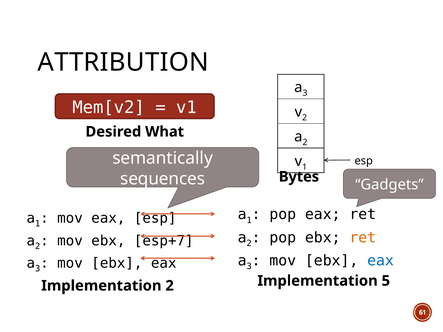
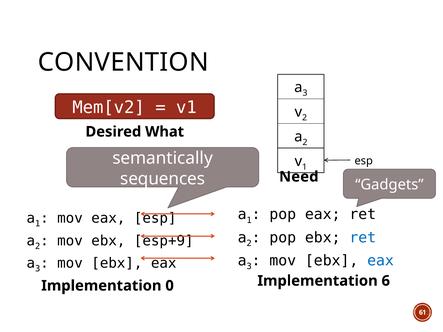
ATTRIBUTION: ATTRIBUTION -> CONVENTION
Bytes: Bytes -> Need
ret at (363, 238) colour: orange -> blue
esp+7: esp+7 -> esp+9
5: 5 -> 6
Implementation 2: 2 -> 0
